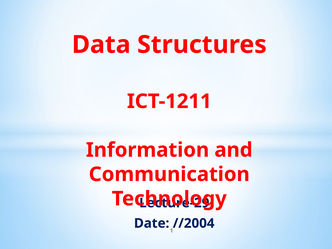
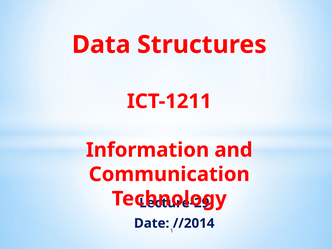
//2004: //2004 -> //2014
